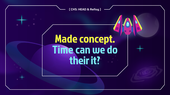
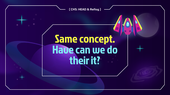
Made: Made -> Same
Time: Time -> Have
